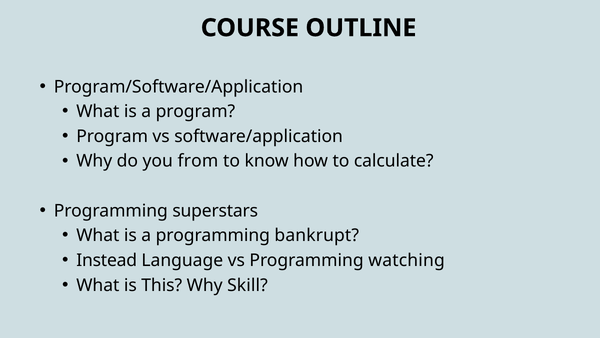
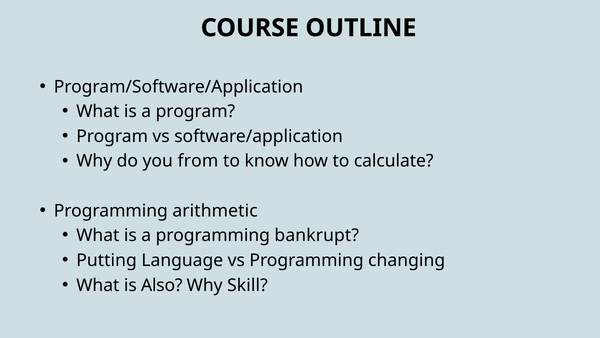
superstars: superstars -> arithmetic
Instead: Instead -> Putting
watching: watching -> changing
This: This -> Also
